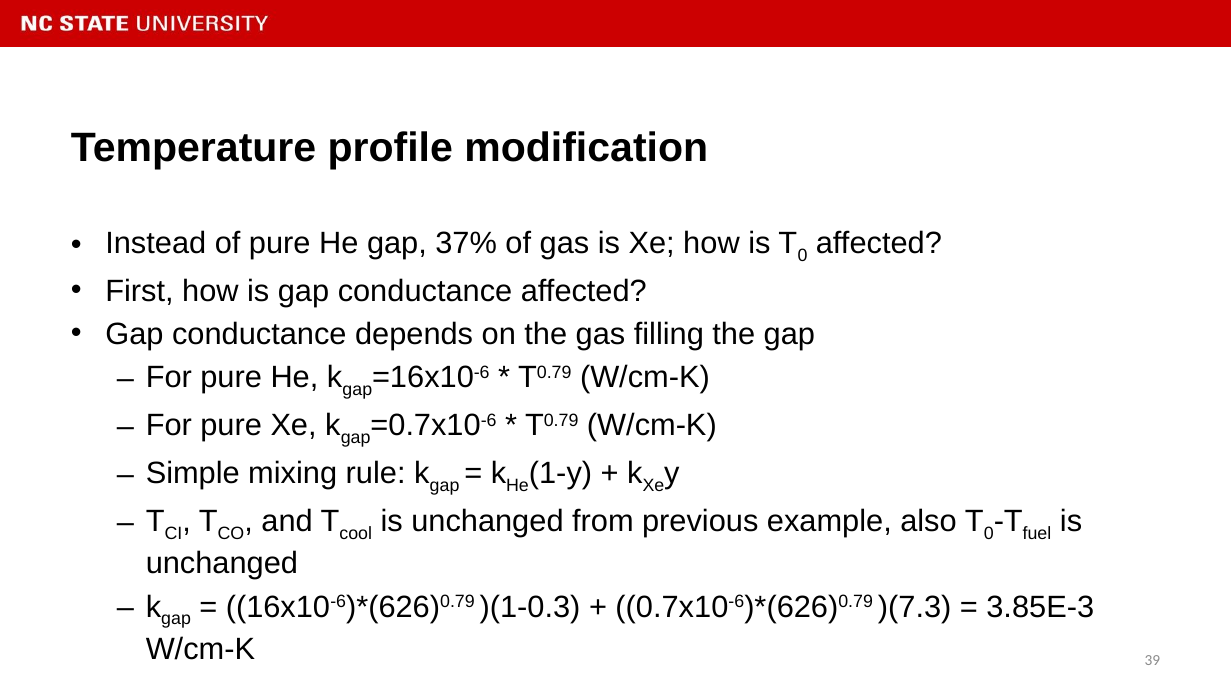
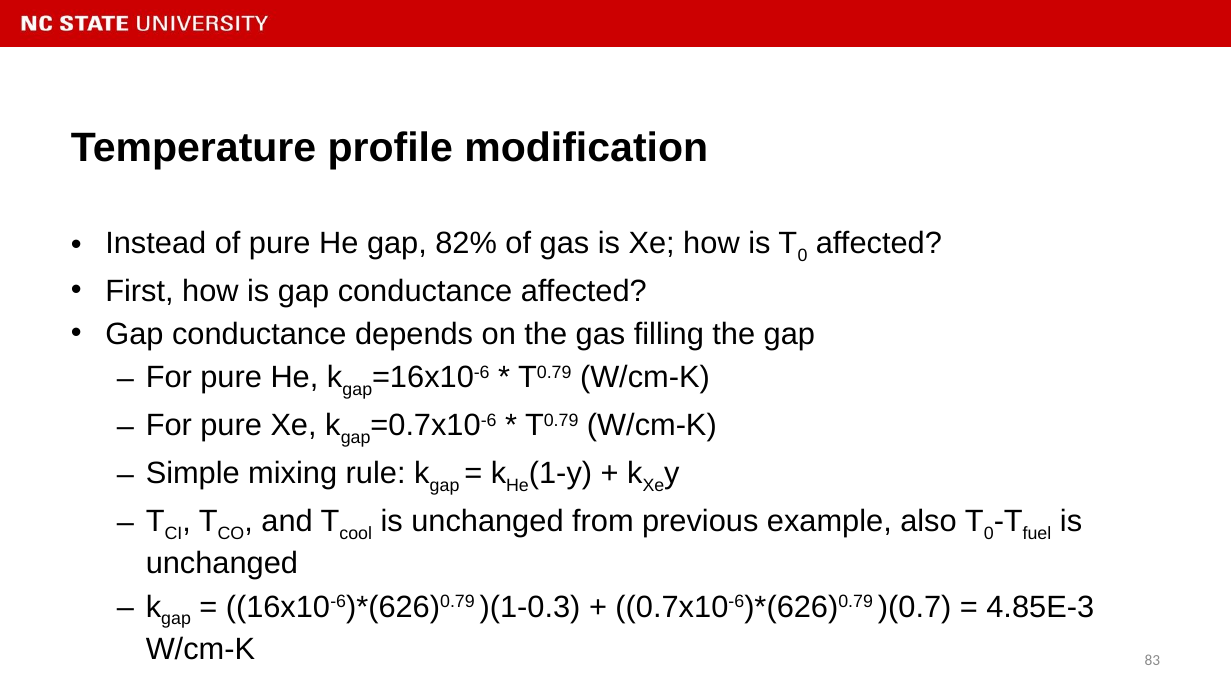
37%: 37% -> 82%
)(7.3: )(7.3 -> )(0.7
3.85E-3: 3.85E-3 -> 4.85E-3
39: 39 -> 83
